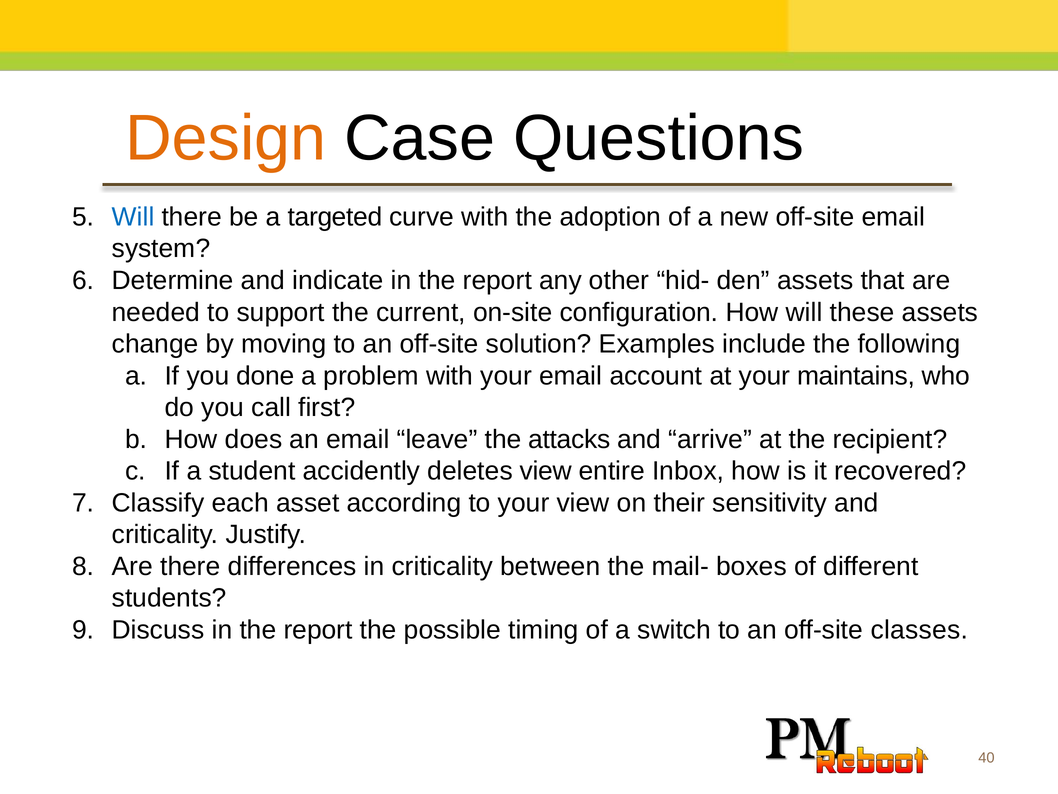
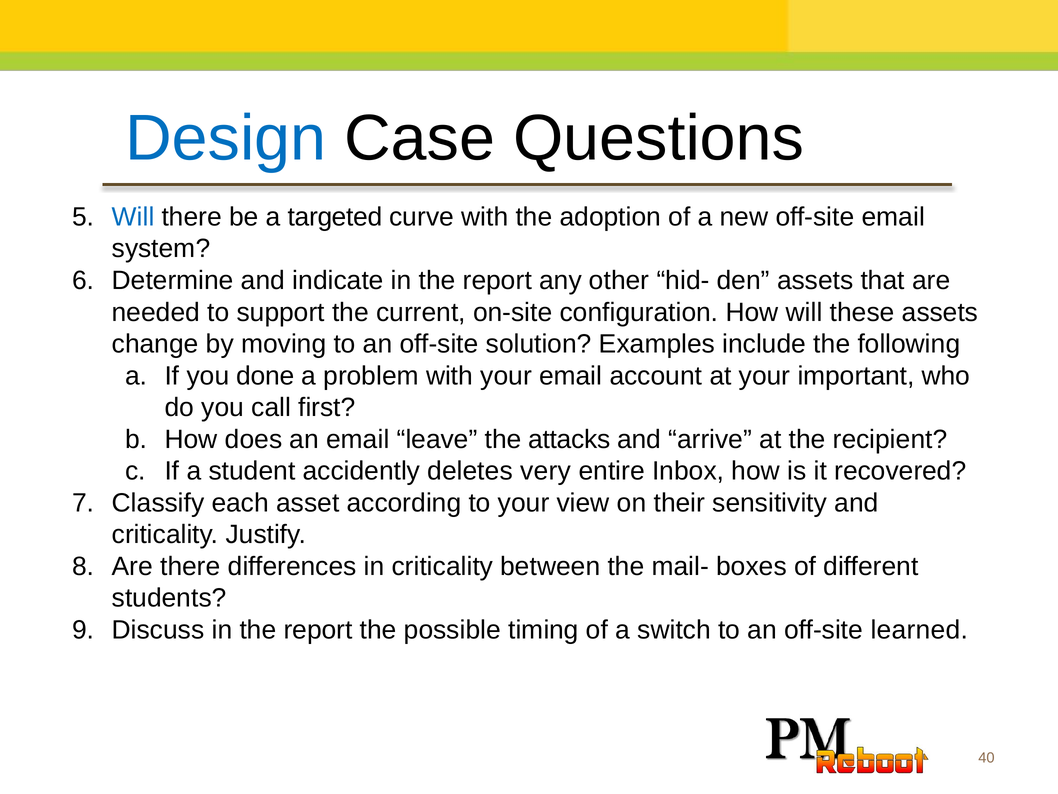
Design colour: orange -> blue
maintains: maintains -> important
deletes view: view -> very
classes: classes -> learned
